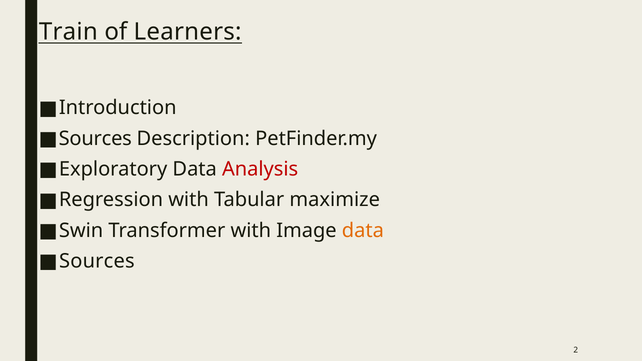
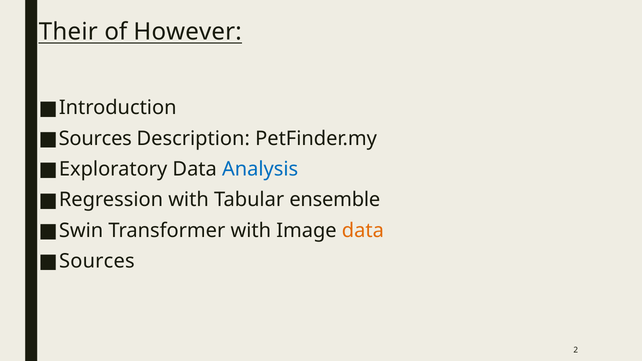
Train: Train -> Their
Learners: Learners -> However
Analysis colour: red -> blue
maximize: maximize -> ensemble
